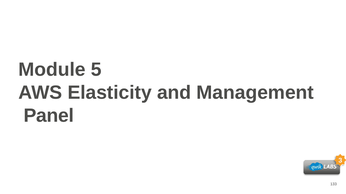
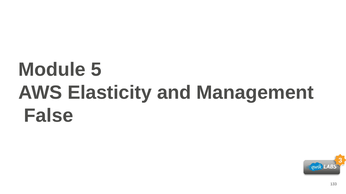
Panel: Panel -> False
